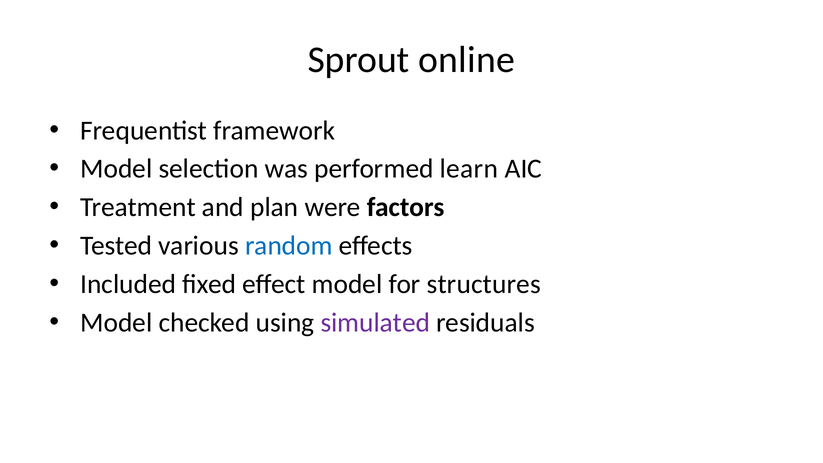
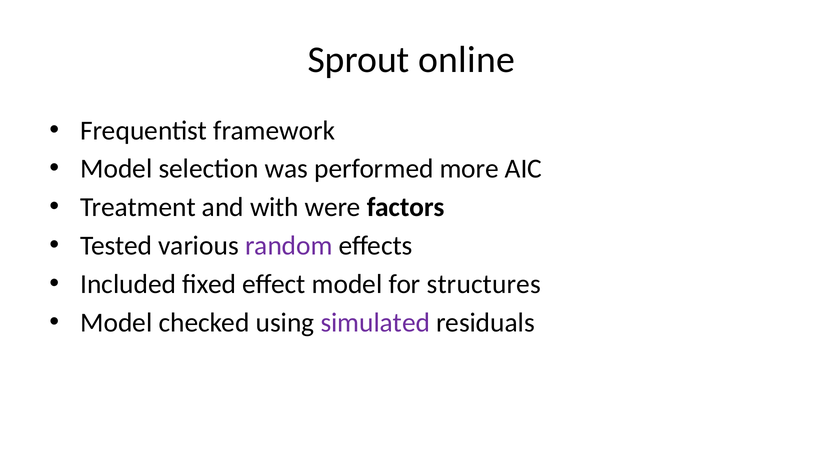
learn: learn -> more
plan: plan -> with
random colour: blue -> purple
